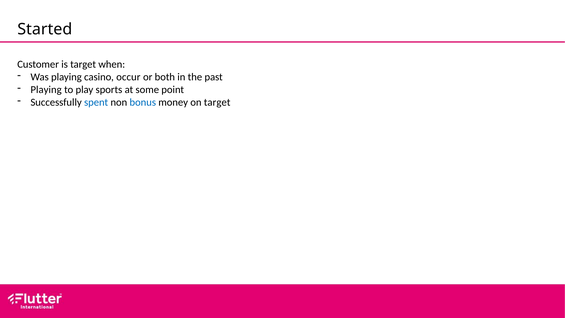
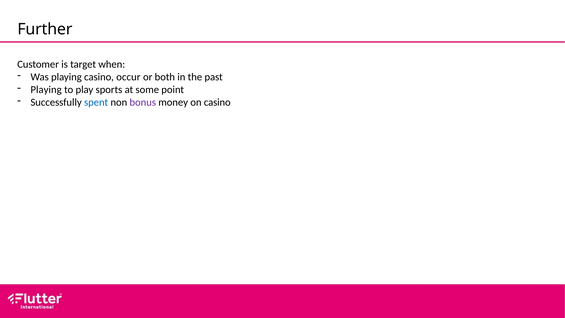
Started: Started -> Further
bonus colour: blue -> purple
on target: target -> casino
